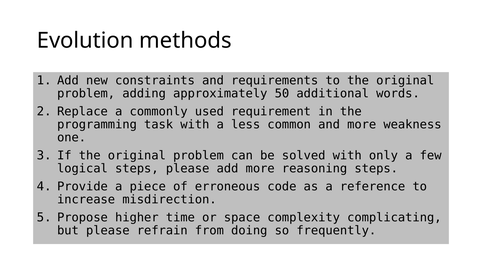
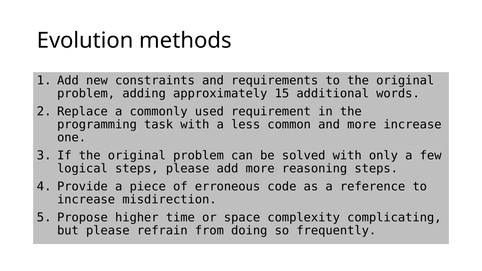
50: 50 -> 15
more weakness: weakness -> increase
